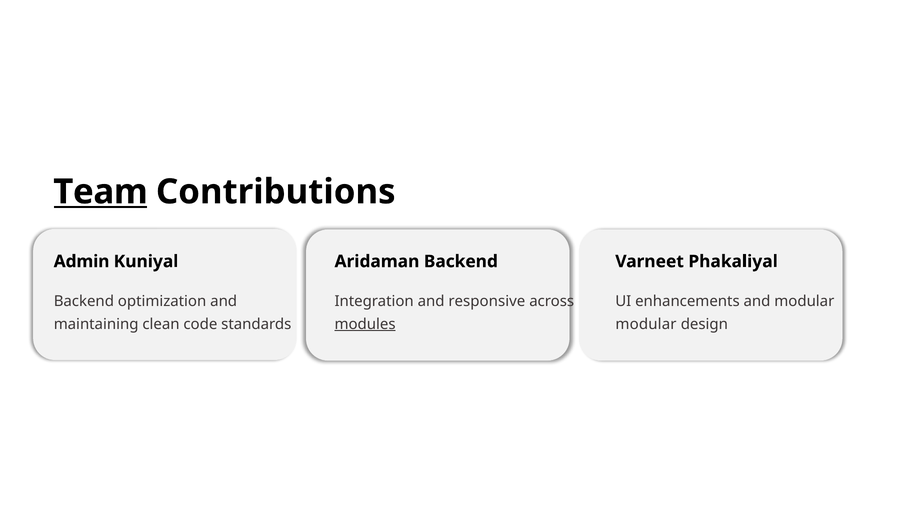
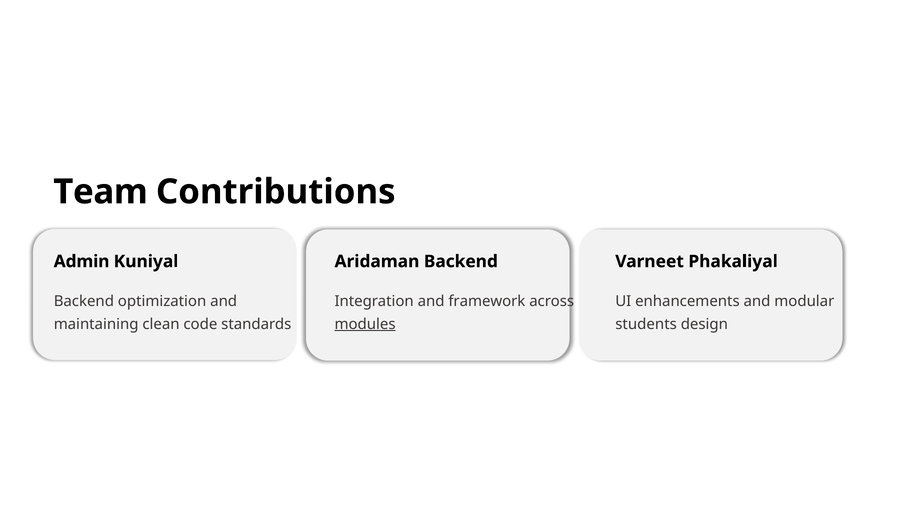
Team underline: present -> none
responsive: responsive -> framework
modular at (646, 324): modular -> students
